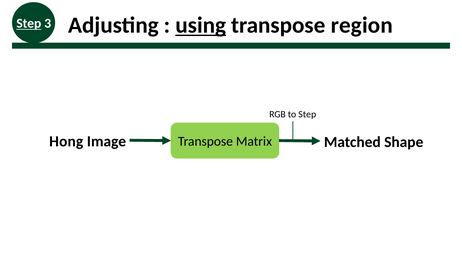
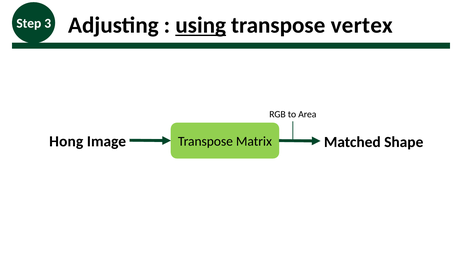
Step at (29, 23) underline: present -> none
region: region -> vertex
to Step: Step -> Area
